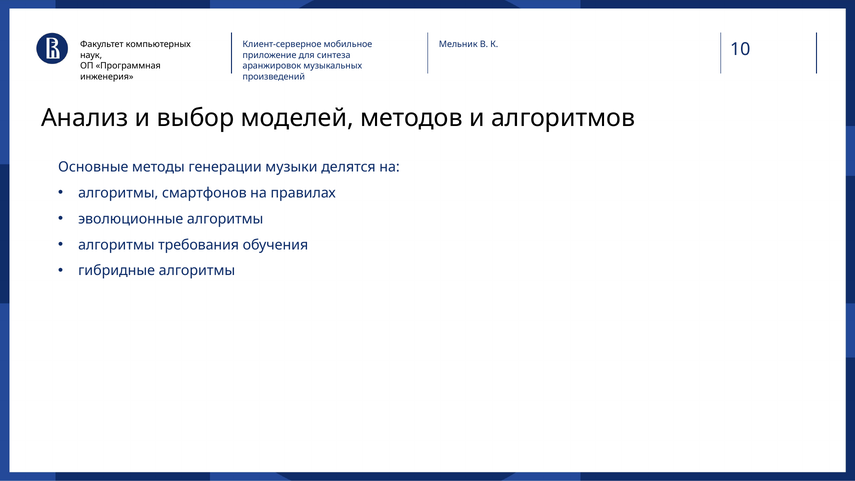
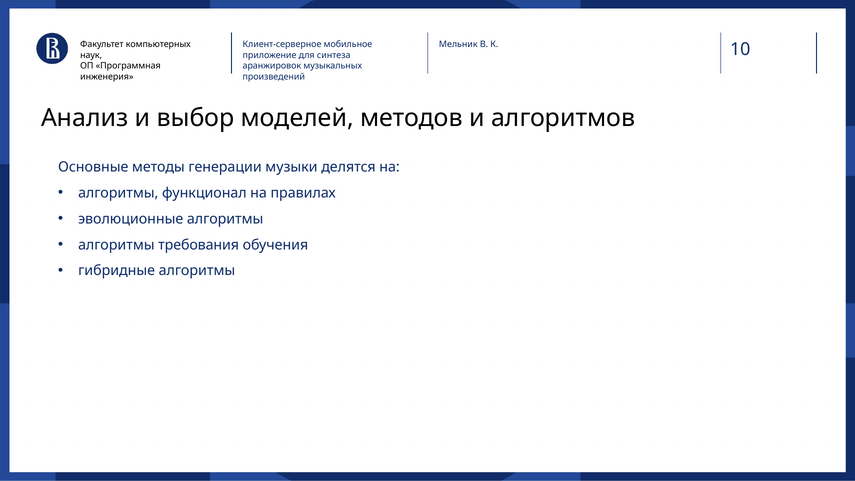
смартфонов: смартфонов -> функционал
